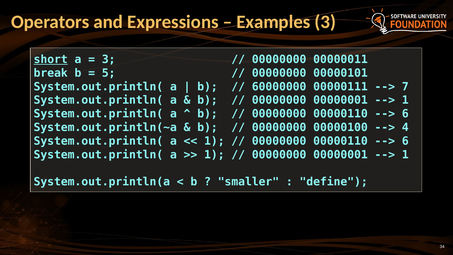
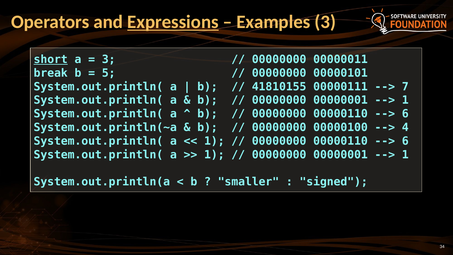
Expressions underline: none -> present
60000000: 60000000 -> 41810155
define: define -> signed
